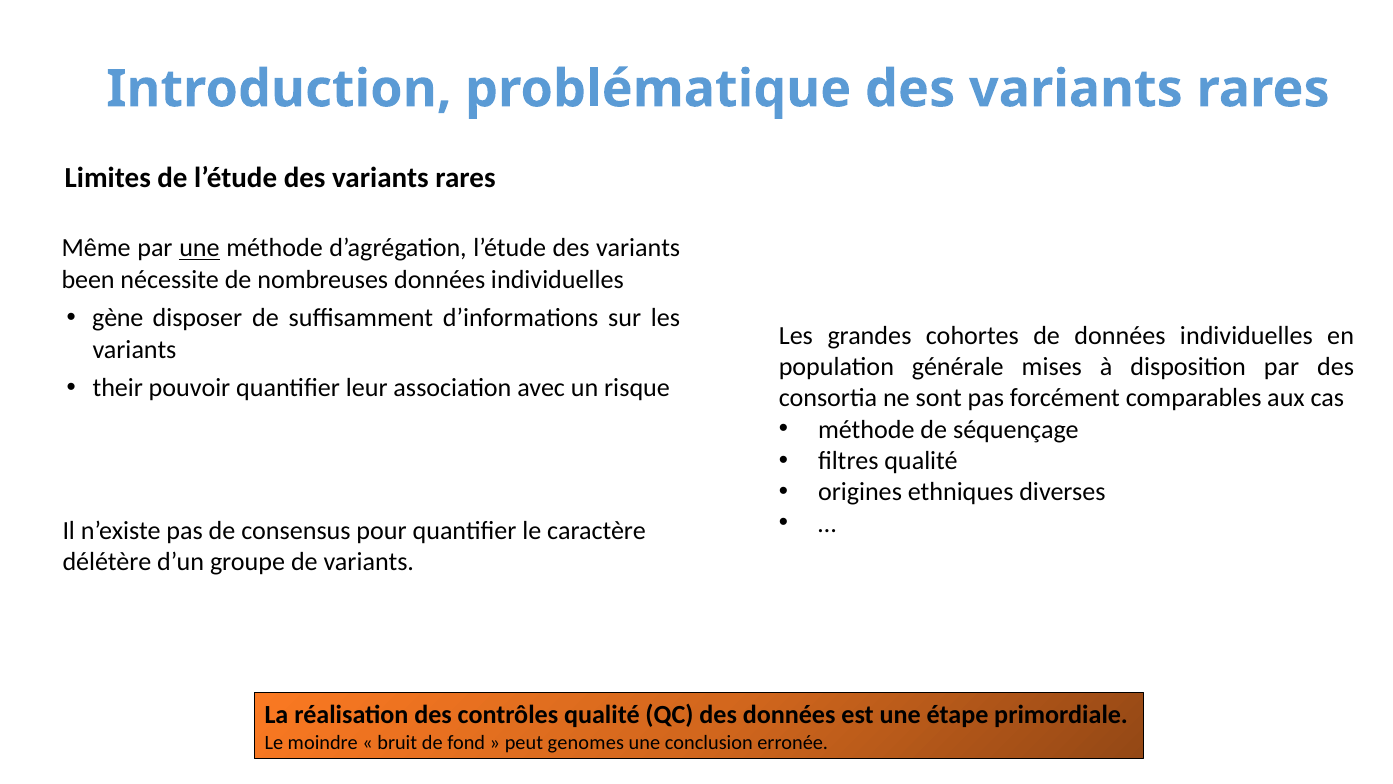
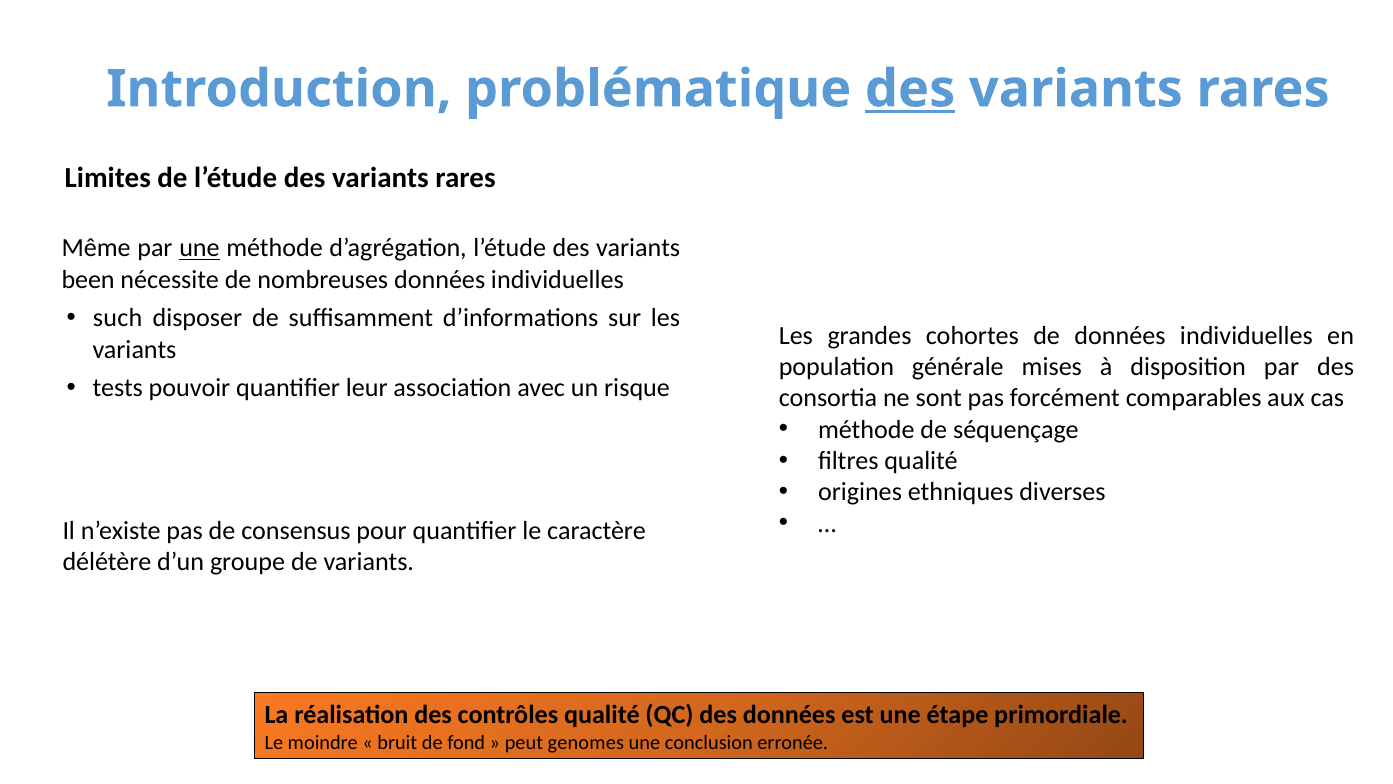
des at (910, 89) underline: none -> present
gène: gène -> such
their: their -> tests
